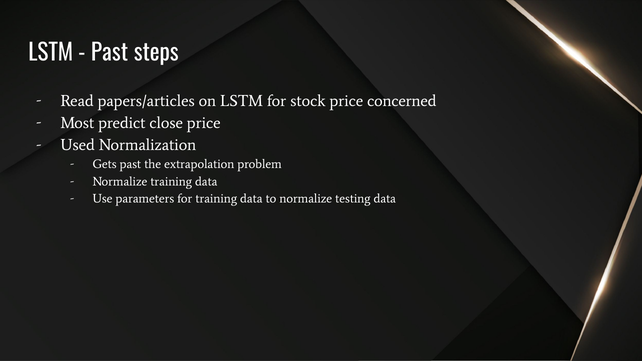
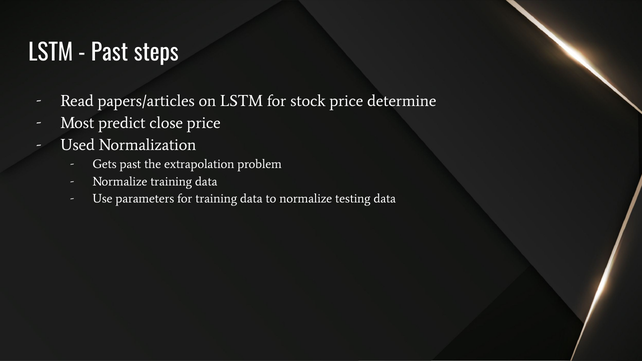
concerned: concerned -> determine
